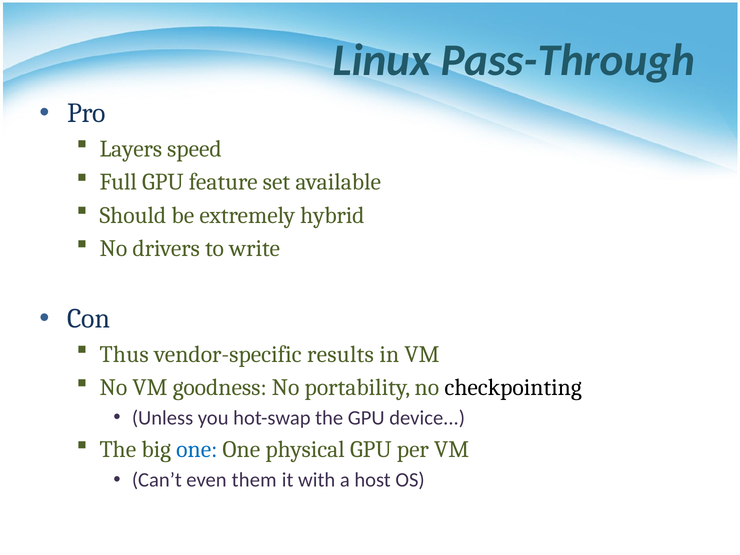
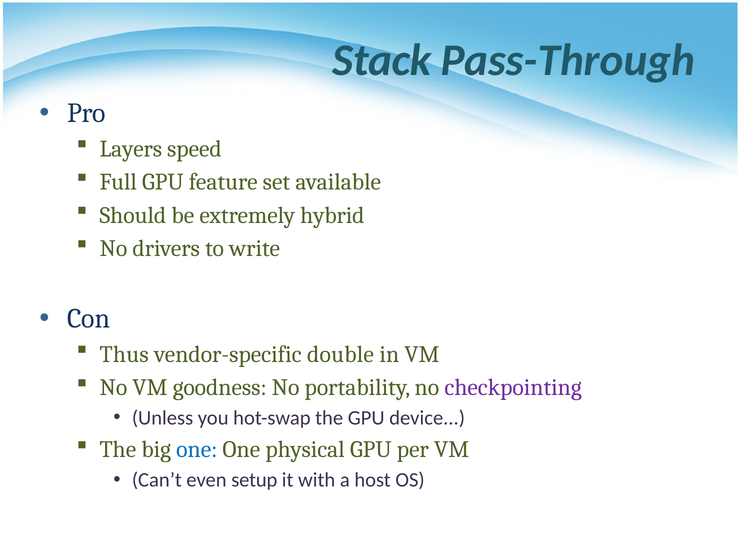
Linux: Linux -> Stack
results: results -> double
checkpointing colour: black -> purple
them: them -> setup
